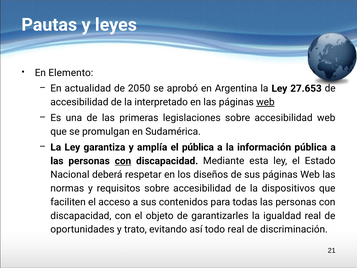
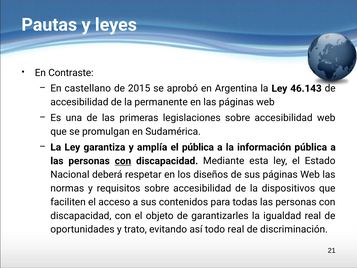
Elemento: Elemento -> Contraste
actualidad: actualidad -> castellano
2050: 2050 -> 2015
27.653: 27.653 -> 46.143
interpretado: interpretado -> permanente
web at (265, 102) underline: present -> none
